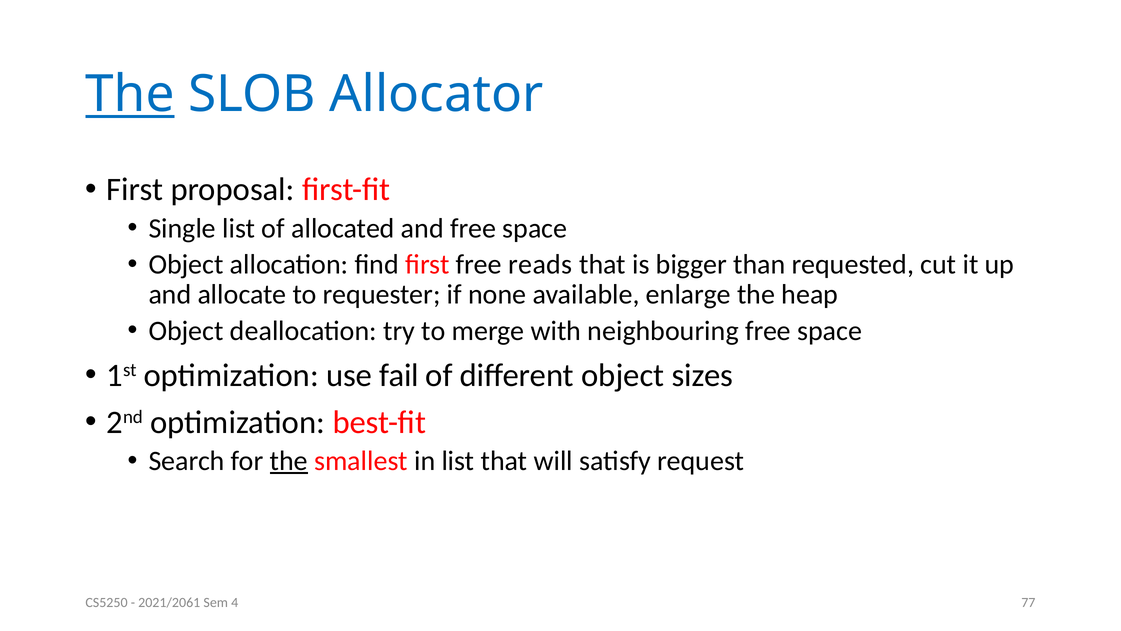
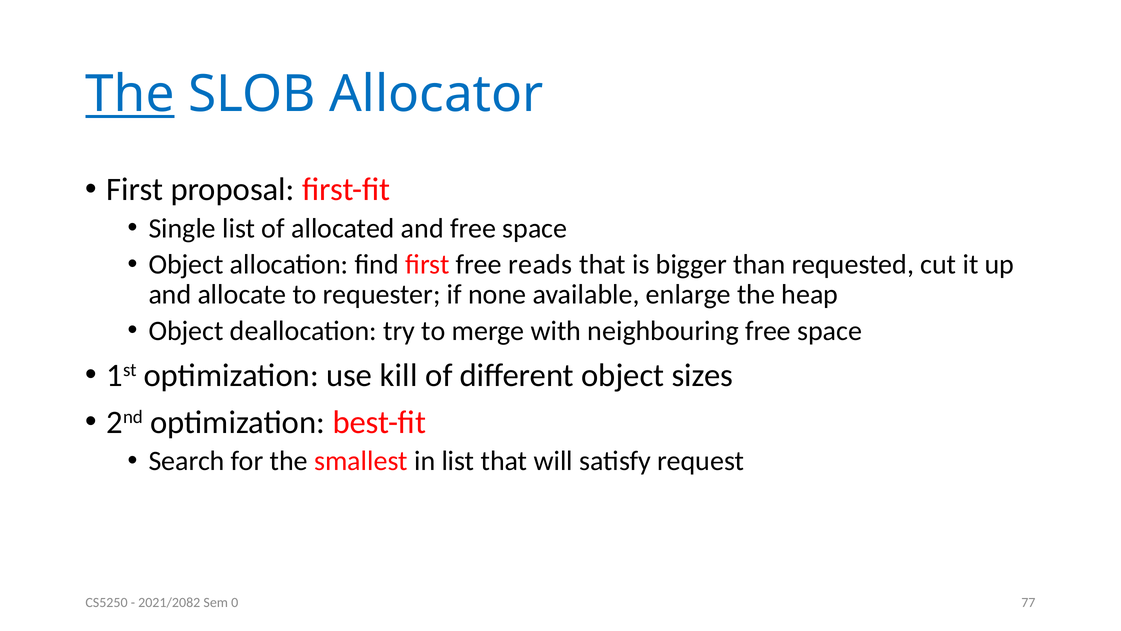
fail: fail -> kill
the at (289, 461) underline: present -> none
2021/2061: 2021/2061 -> 2021/2082
4: 4 -> 0
